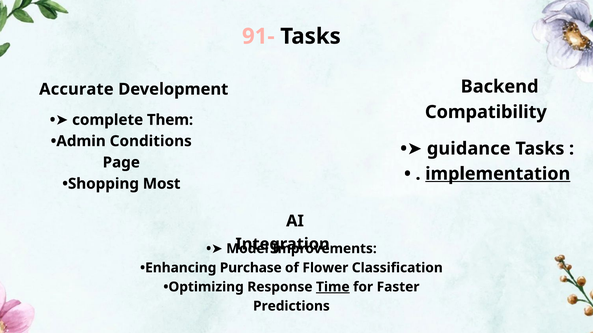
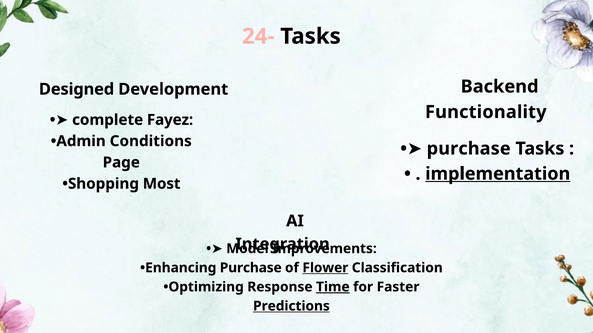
91-: 91- -> 24-
Accurate: Accurate -> Designed
Compatibility: Compatibility -> Functionality
Them: Them -> Fayez
guidance at (469, 149): guidance -> purchase
Flower underline: none -> present
Predictions underline: none -> present
